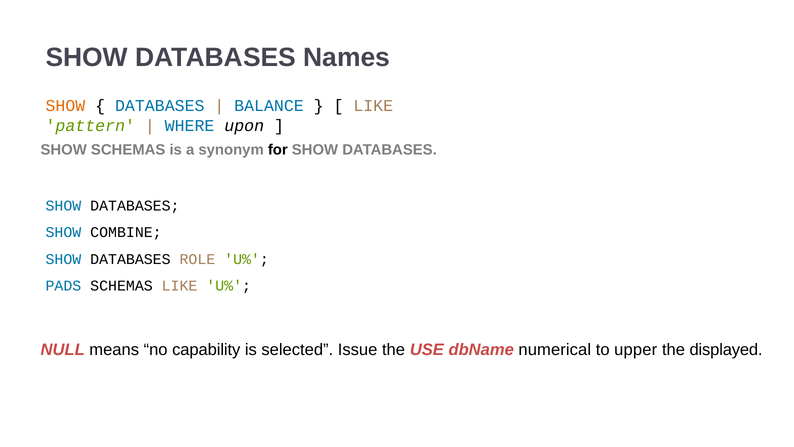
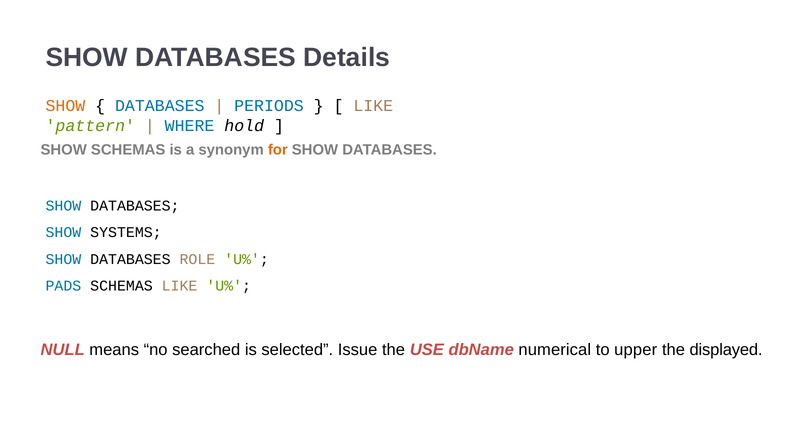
Names: Names -> Details
BALANCE: BALANCE -> PERIODS
upon: upon -> hold
for colour: black -> orange
COMBINE: COMBINE -> SYSTEMS
capability: capability -> searched
